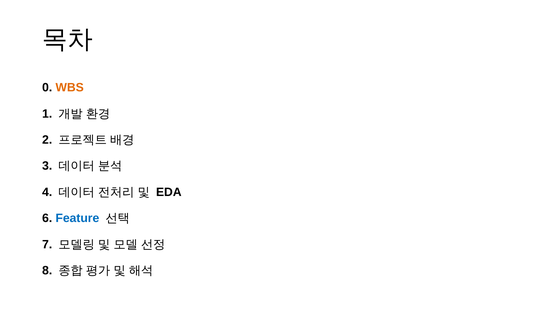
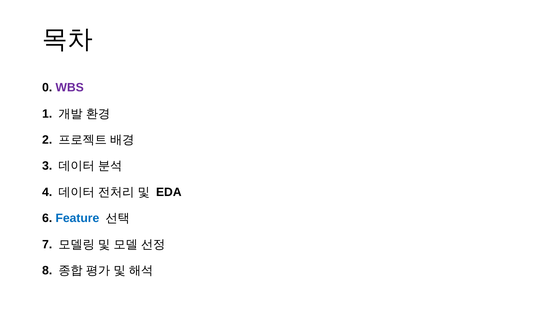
WBS colour: orange -> purple
